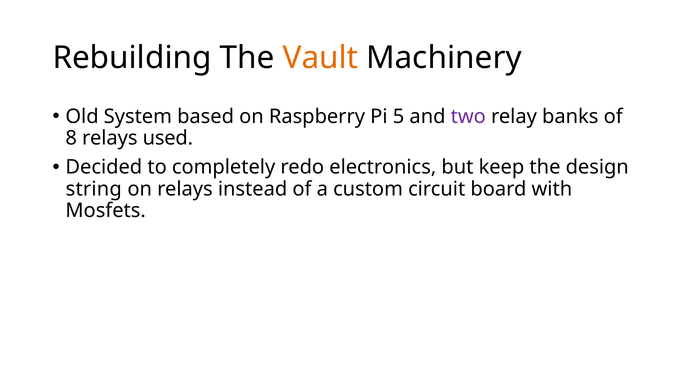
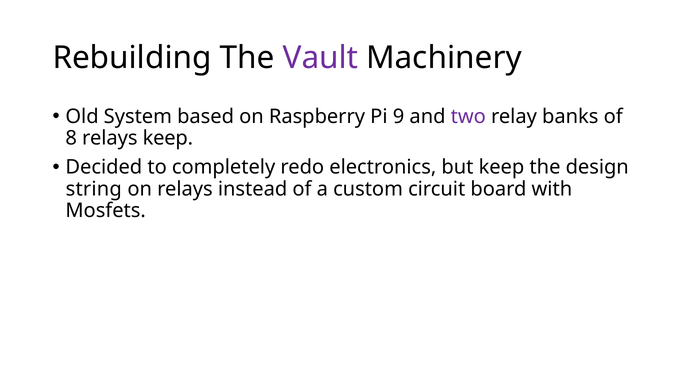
Vault colour: orange -> purple
5: 5 -> 9
relays used: used -> keep
